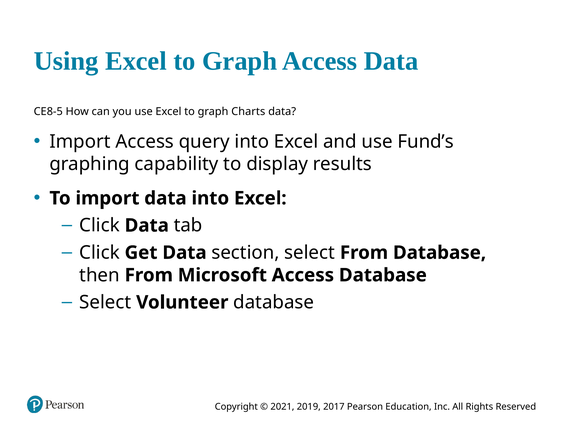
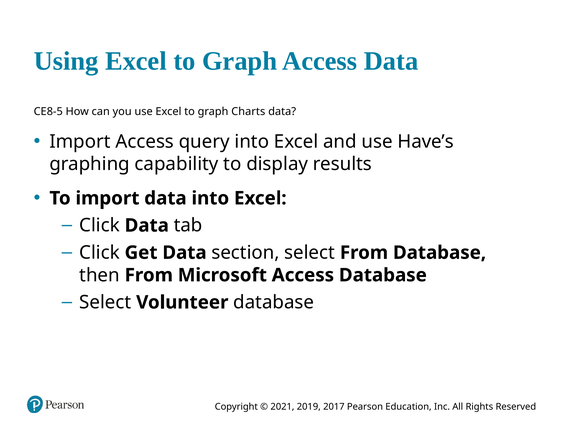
Fund’s: Fund’s -> Have’s
